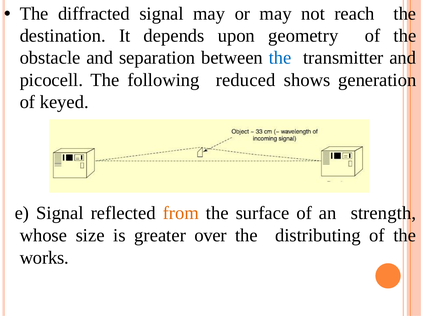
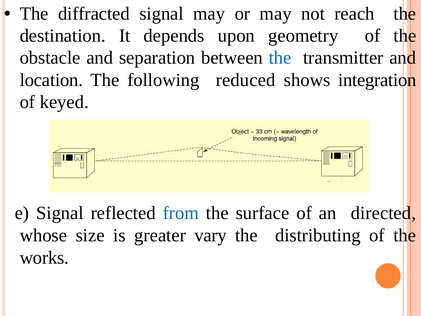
picocell: picocell -> location
generation: generation -> integration
from colour: orange -> blue
strength: strength -> directed
over: over -> vary
